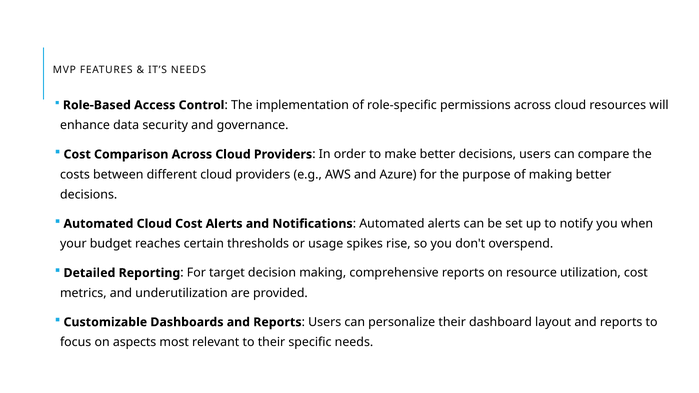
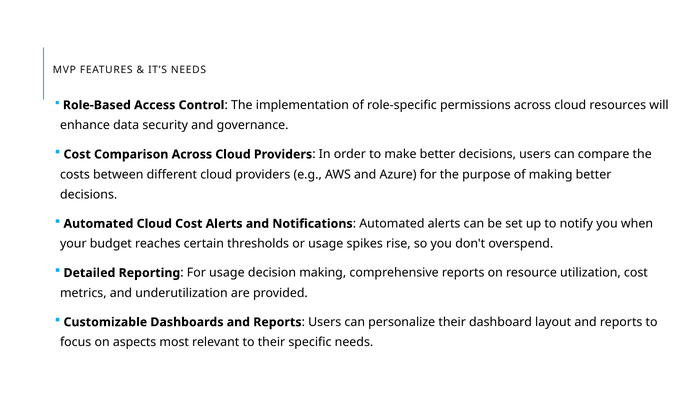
For target: target -> usage
